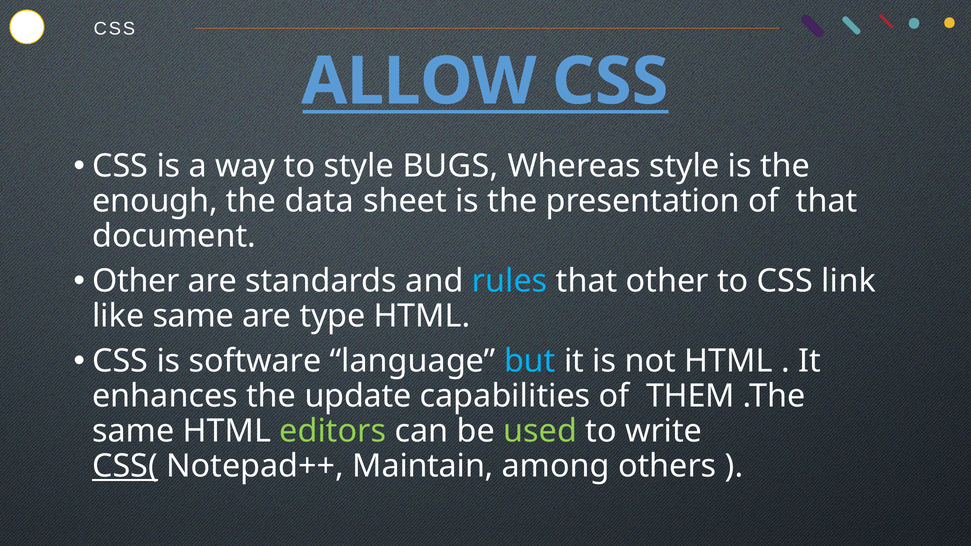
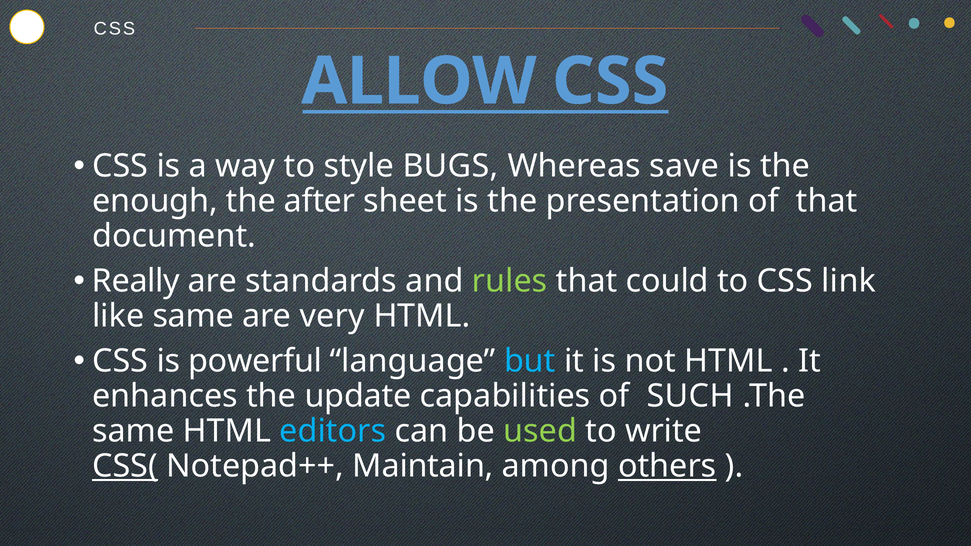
Whereas style: style -> save
data: data -> after
Other at (136, 281): Other -> Really
rules colour: light blue -> light green
that other: other -> could
type: type -> very
software: software -> powerful
THEM: THEM -> SUCH
editors colour: light green -> light blue
others underline: none -> present
